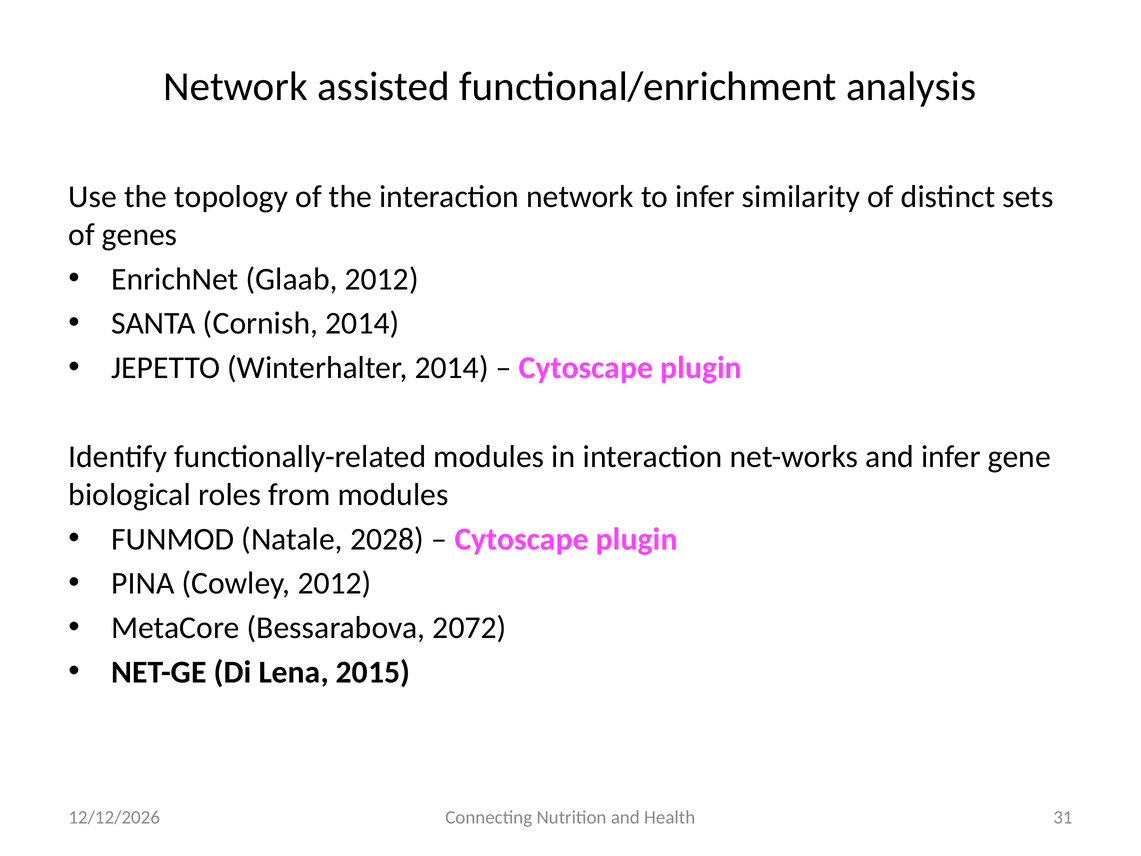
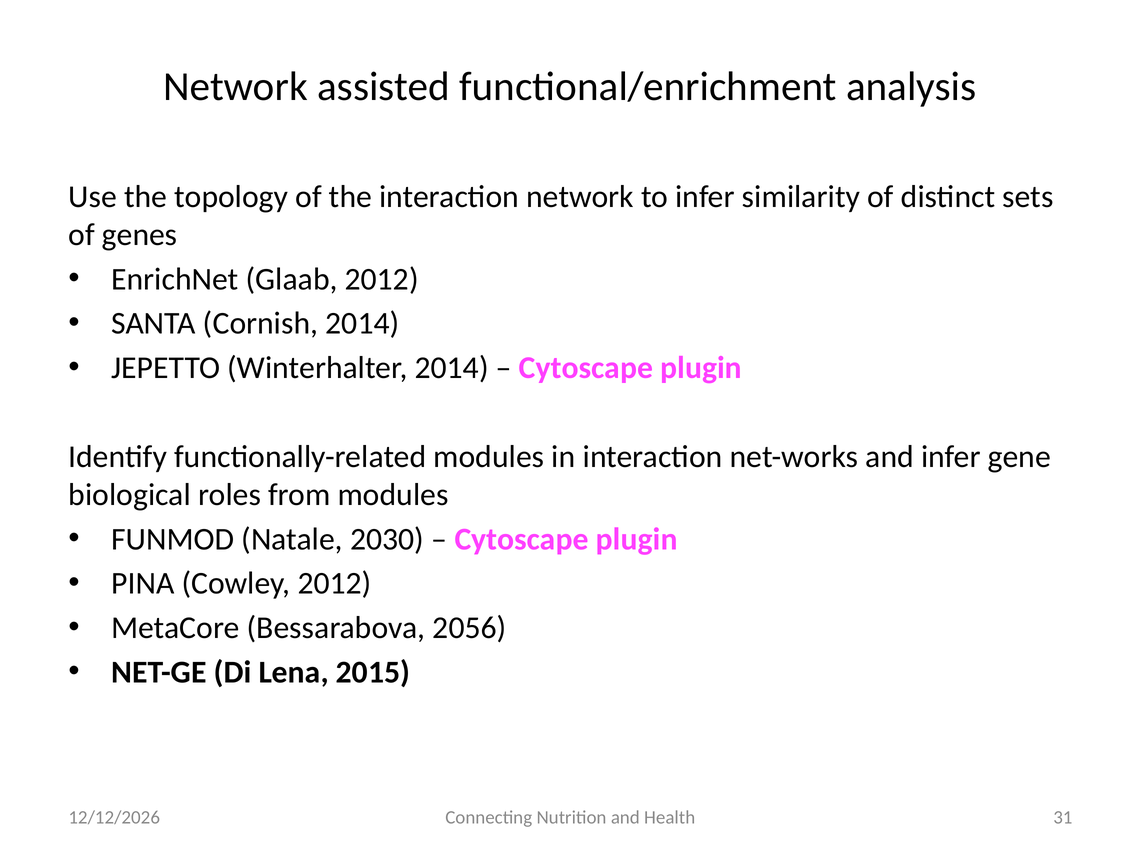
2028: 2028 -> 2030
2072: 2072 -> 2056
